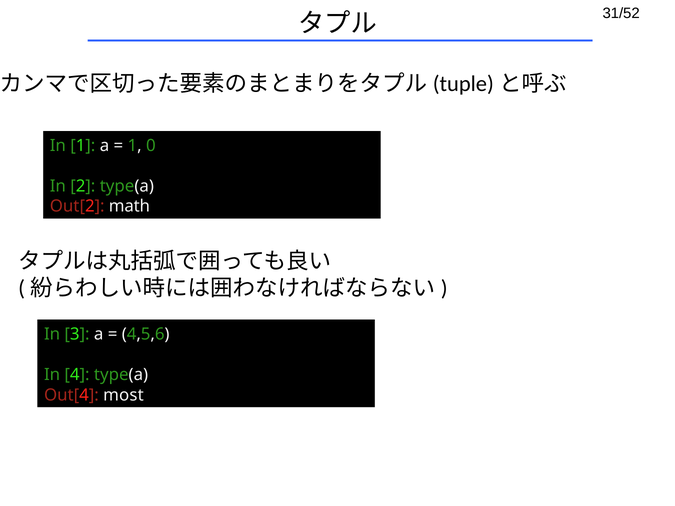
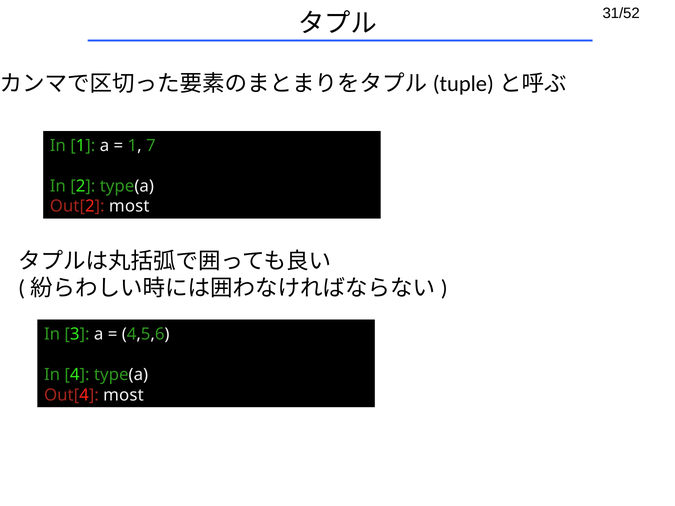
0: 0 -> 7
Out[2 math: math -> most
